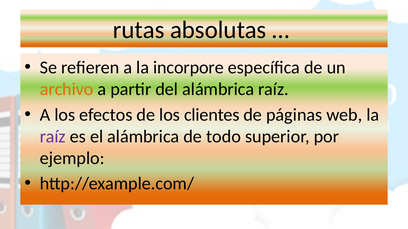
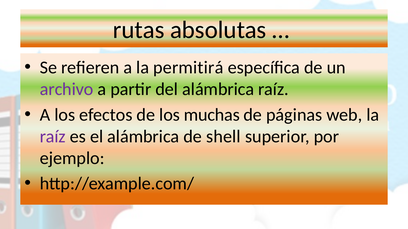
incorpore: incorpore -> permitirá
archivo colour: orange -> purple
clientes: clientes -> muchas
todo: todo -> shell
